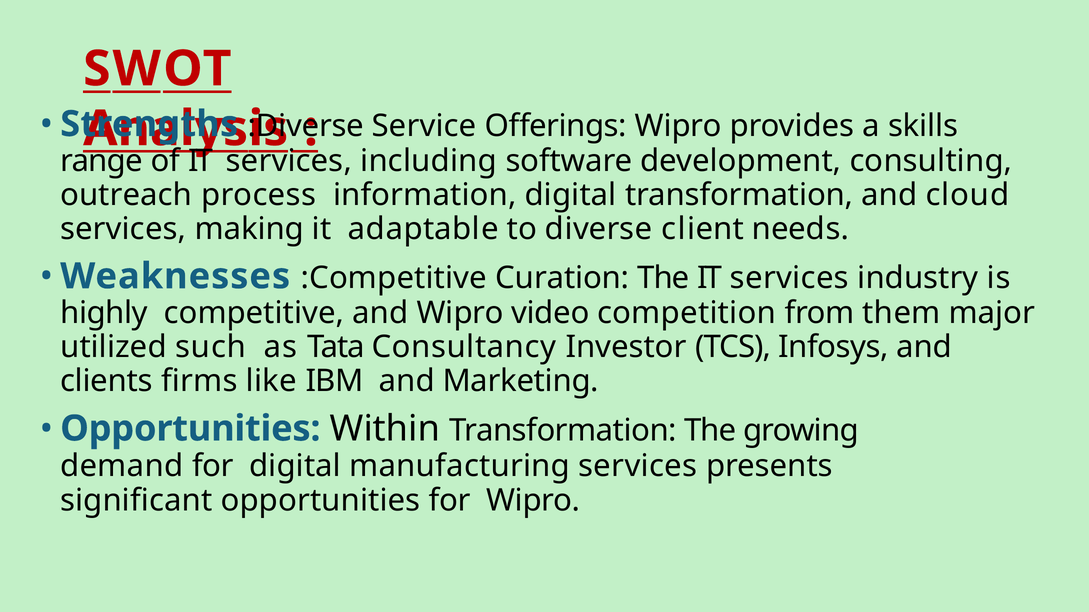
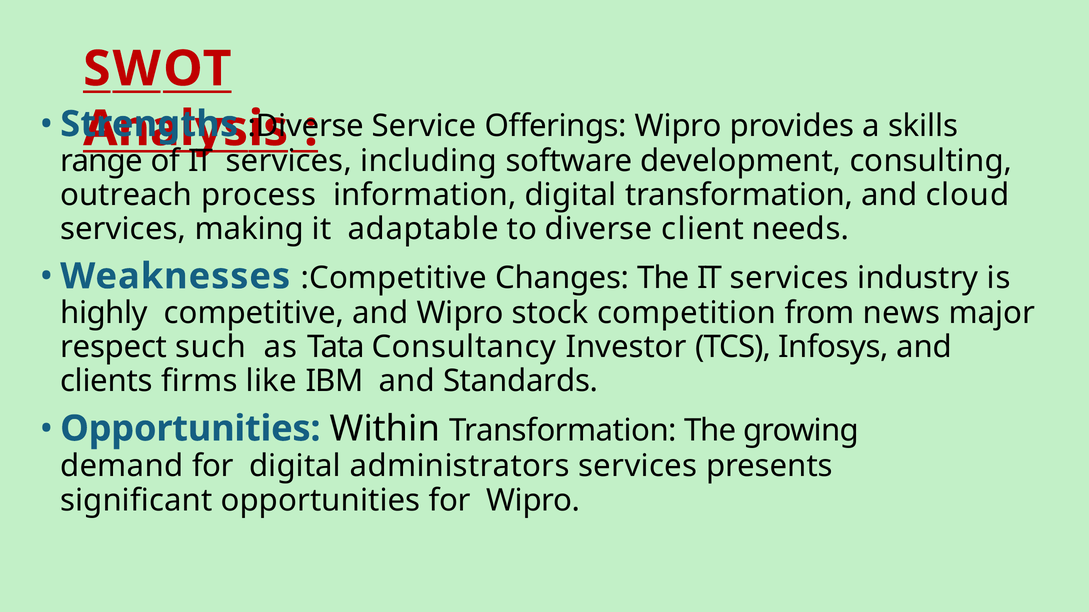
Curation: Curation -> Changes
video: video -> stock
them: them -> news
utilized: utilized -> respect
Marketing: Marketing -> Standards
manufacturing: manufacturing -> administrators
